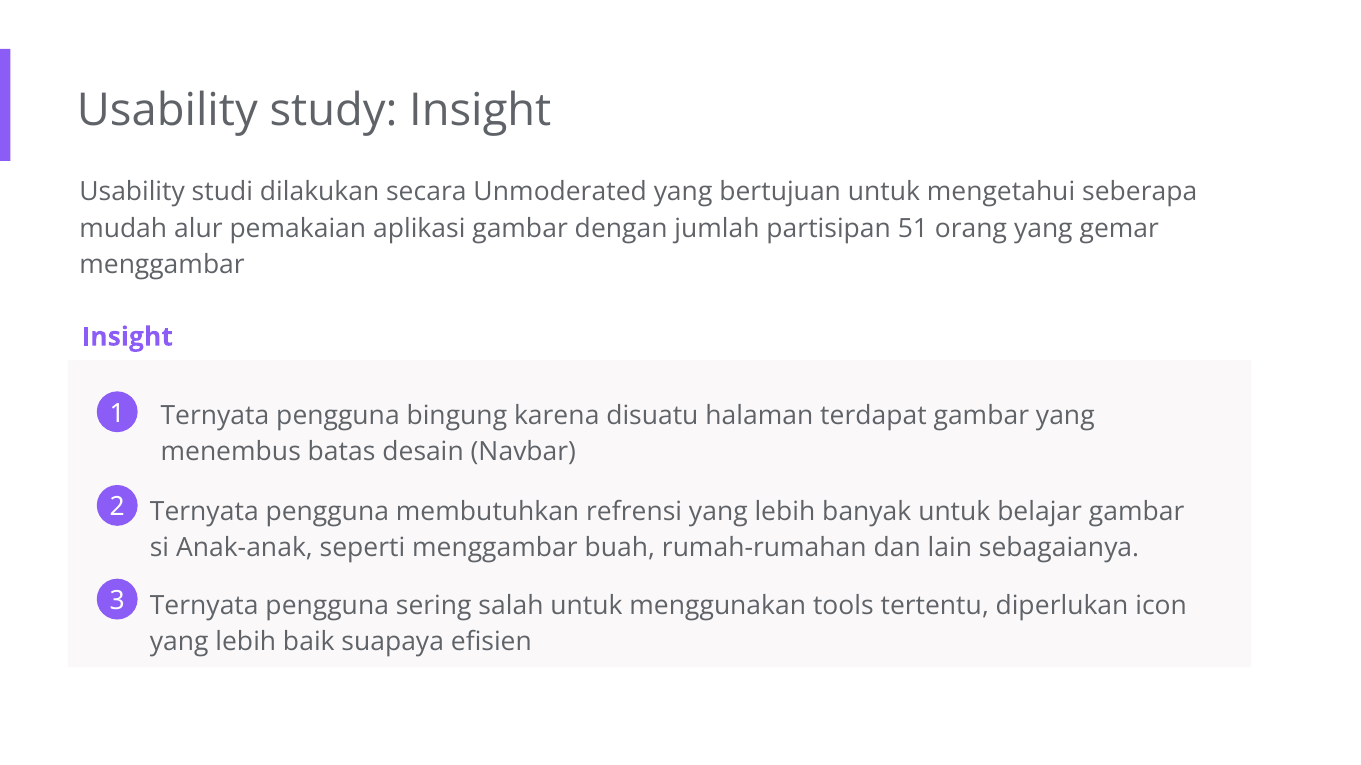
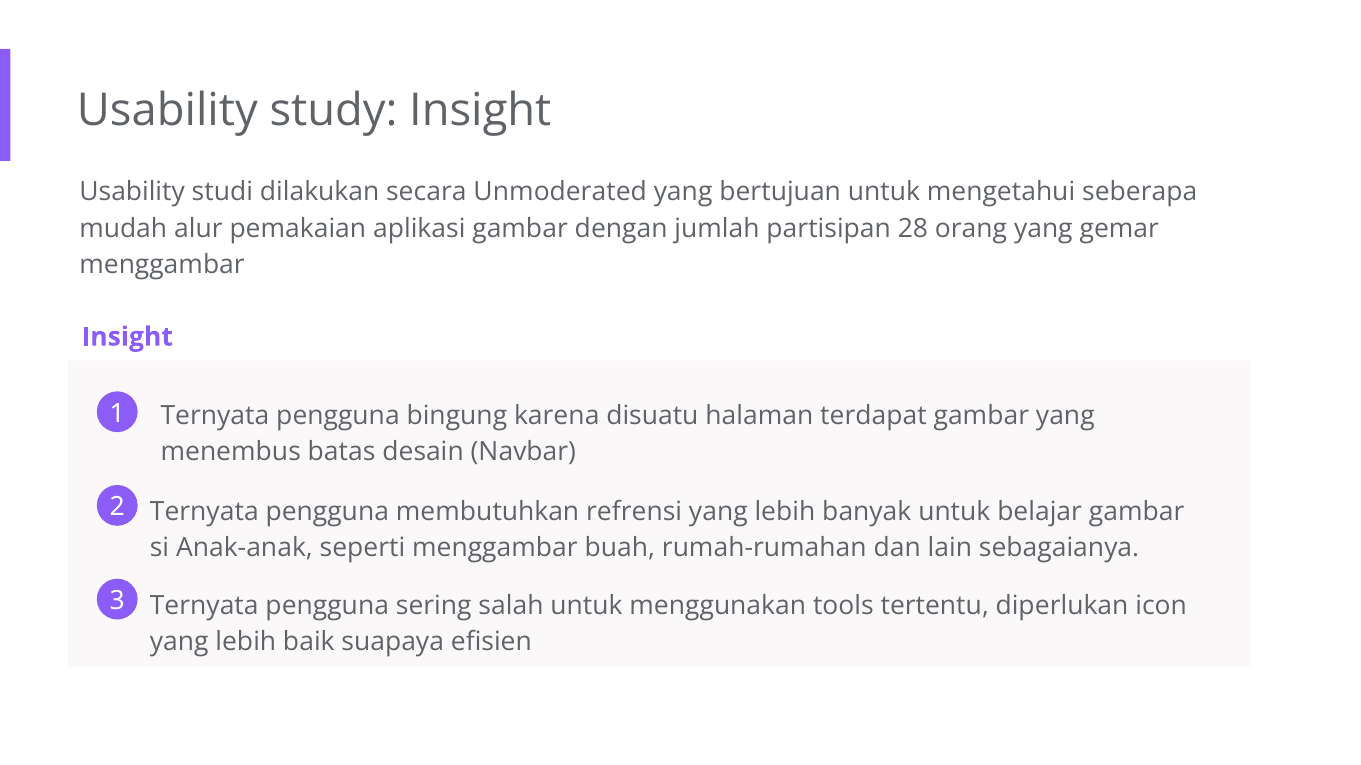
51: 51 -> 28
